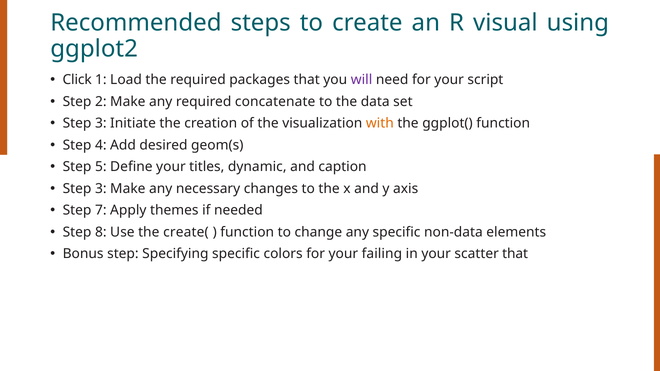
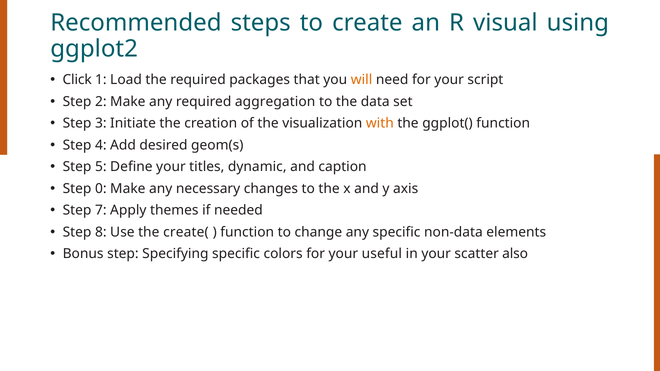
will colour: purple -> orange
concatenate: concatenate -> aggregation
3 at (101, 189): 3 -> 0
failing: failing -> useful
scatter that: that -> also
